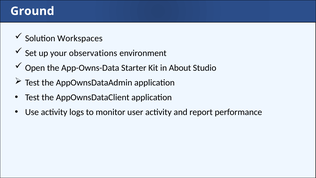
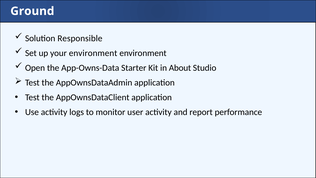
Workspaces: Workspaces -> Responsible
your observations: observations -> environment
